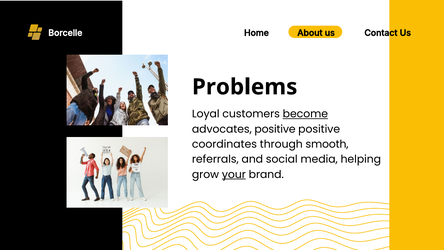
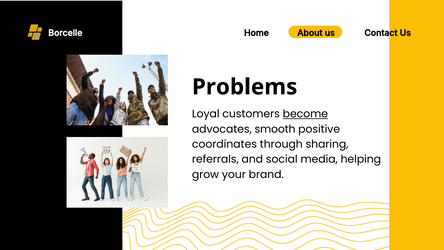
advocates positive: positive -> smooth
smooth: smooth -> sharing
your underline: present -> none
